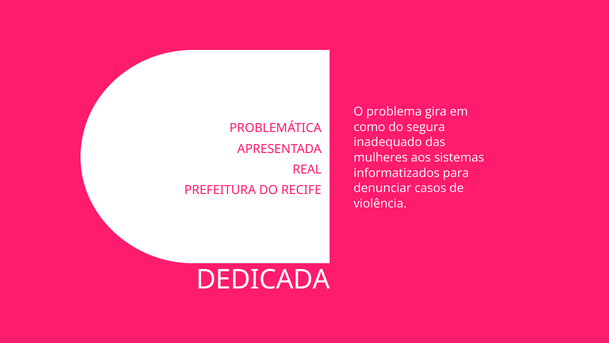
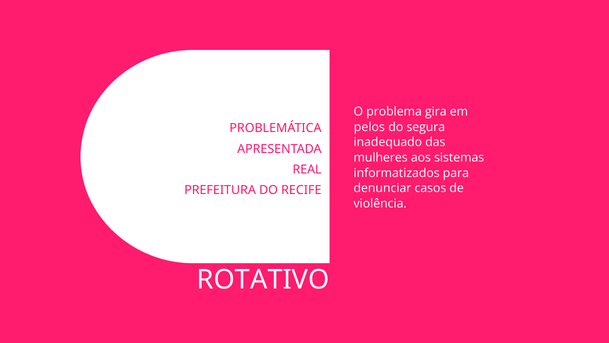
como: como -> pelos
DEDICADA: DEDICADA -> ROTATIVO
